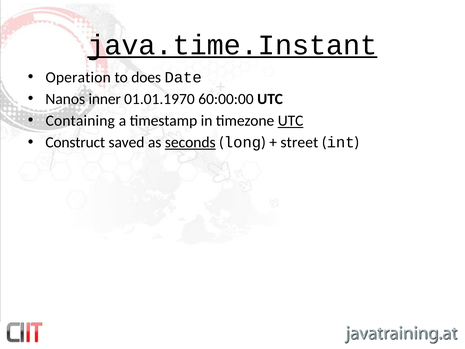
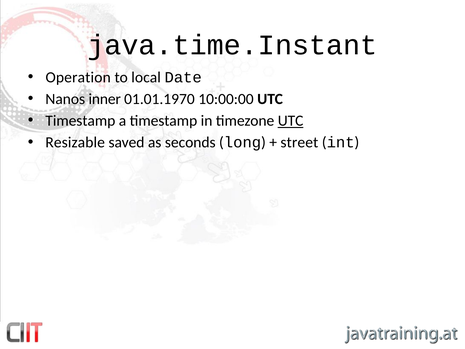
java.time.Instant underline: present -> none
does: does -> local
60:00:00: 60:00:00 -> 10:00:00
Containing at (80, 121): Containing -> Timestamp
Construct: Construct -> Resizable
seconds underline: present -> none
